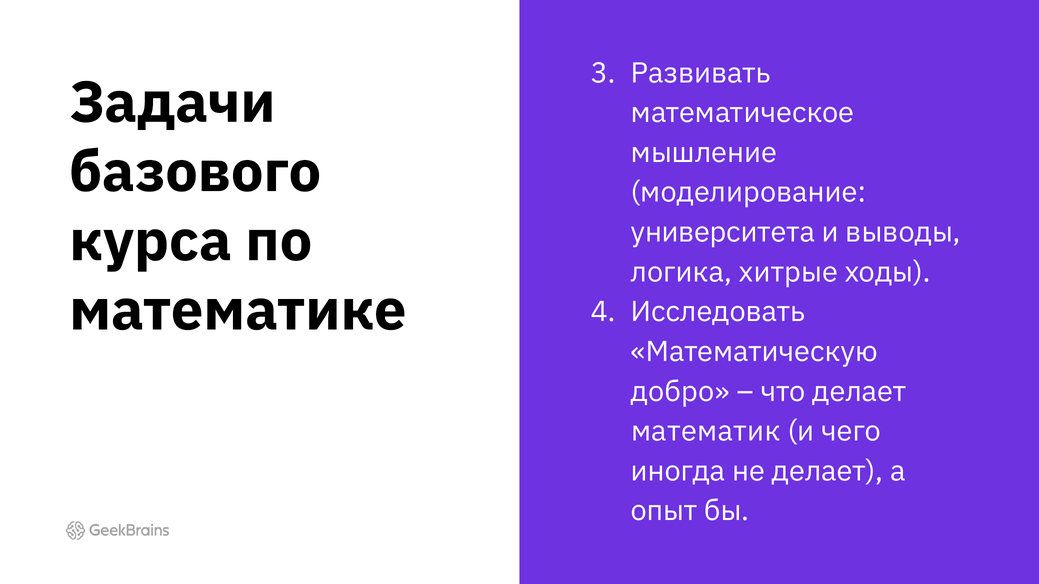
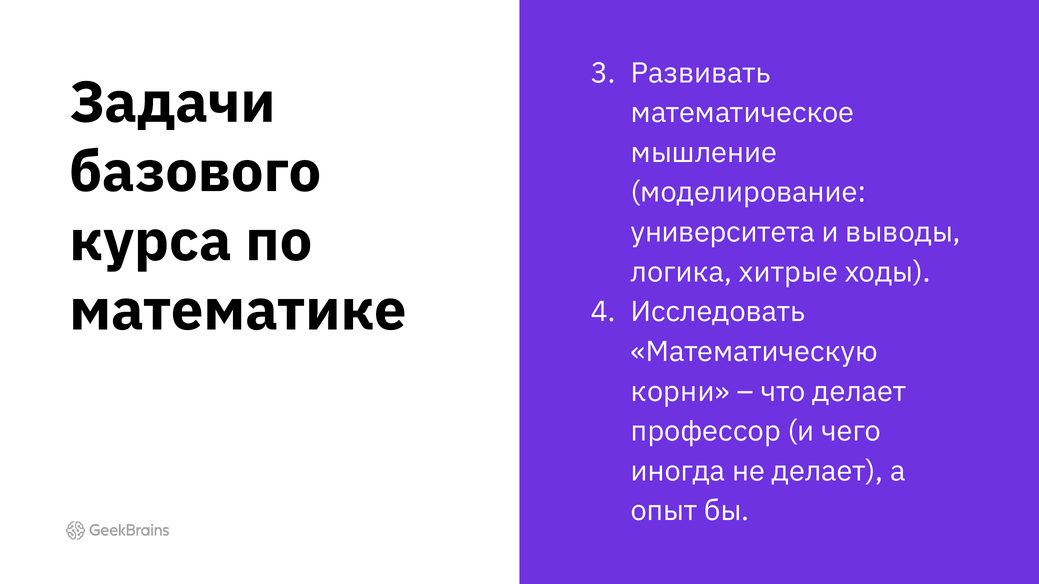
добро: добро -> корни
математик: математик -> профессор
